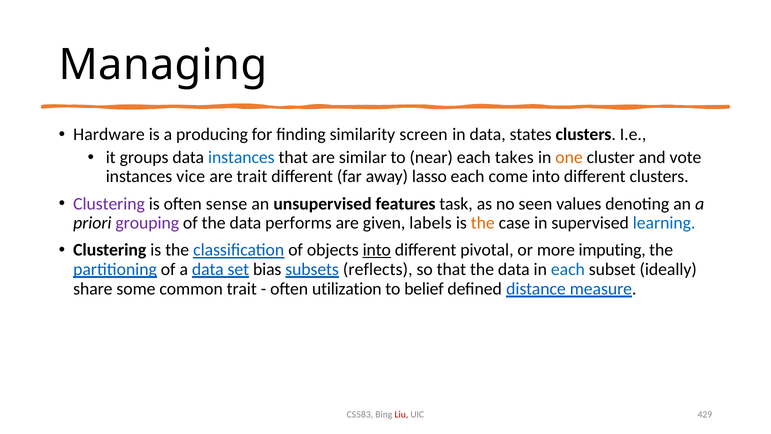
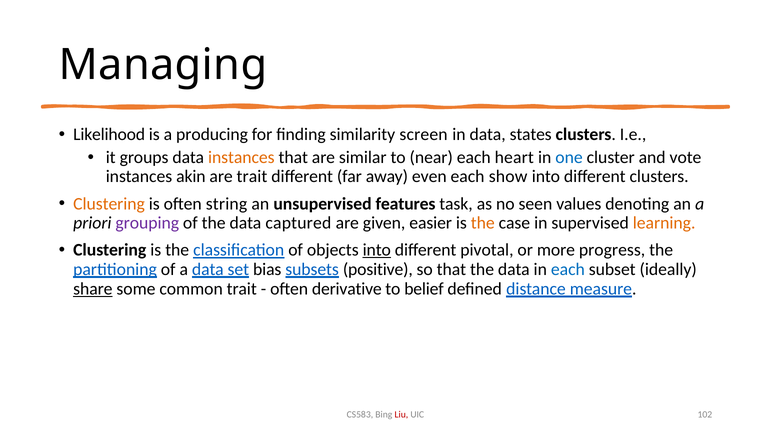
Hardware: Hardware -> Likelihood
instances at (241, 157) colour: blue -> orange
takes: takes -> heart
one colour: orange -> blue
vice: vice -> akin
lasso: lasso -> even
come: come -> show
Clustering at (109, 204) colour: purple -> orange
sense: sense -> string
performs: performs -> captured
labels: labels -> easier
learning colour: blue -> orange
imputing: imputing -> progress
reflects: reflects -> positive
share underline: none -> present
utilization: utilization -> derivative
429: 429 -> 102
